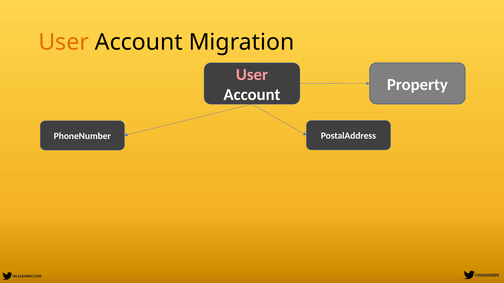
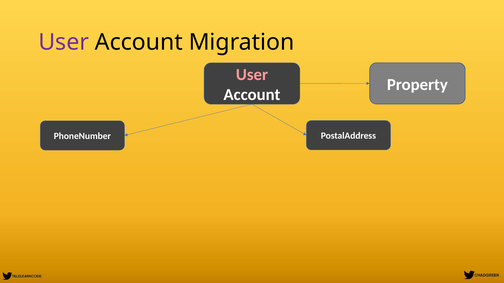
User at (64, 42) colour: orange -> purple
